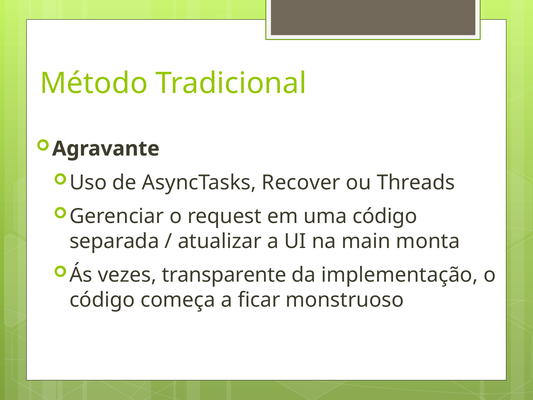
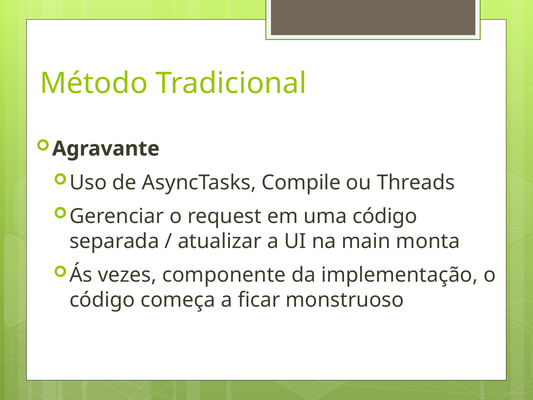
Recover: Recover -> Compile
transparente: transparente -> componente
